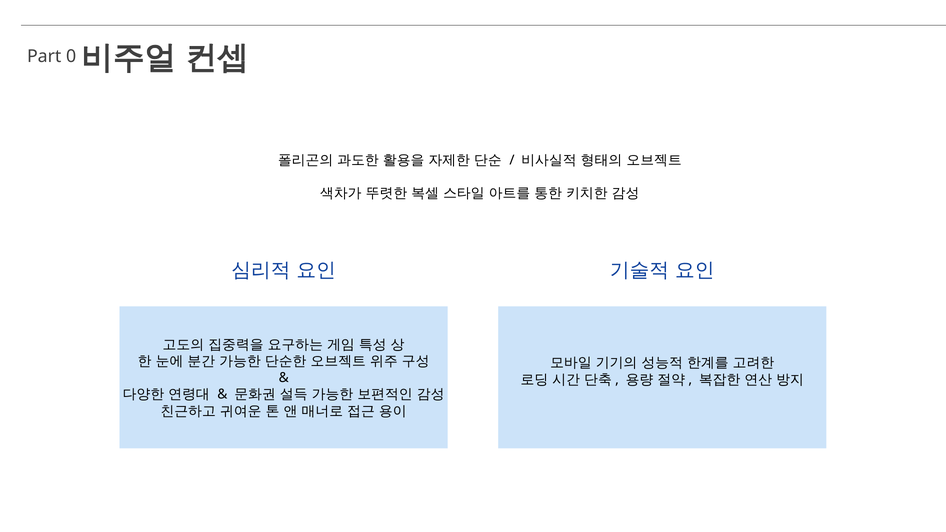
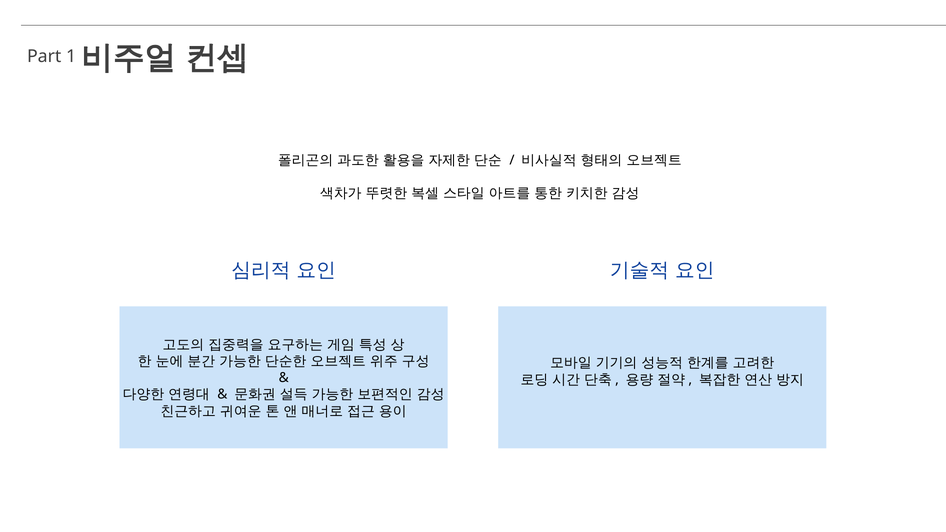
0: 0 -> 1
